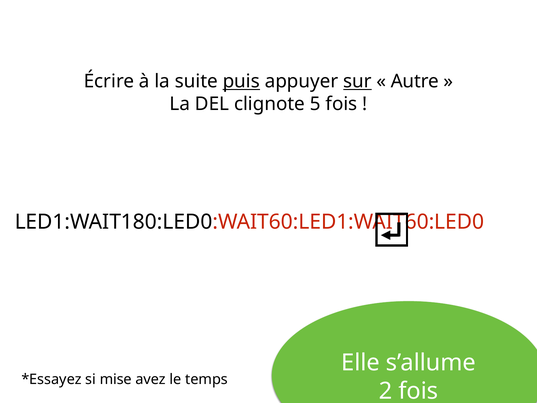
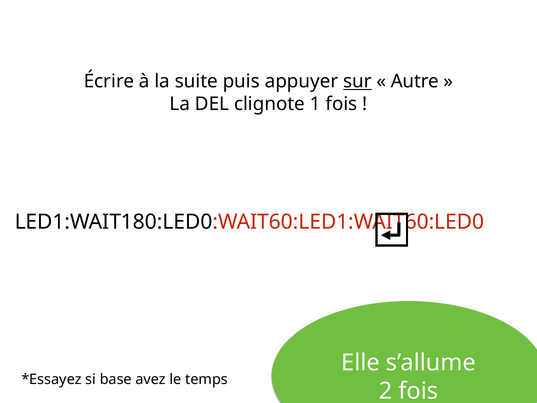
puis underline: present -> none
5: 5 -> 1
mise: mise -> base
